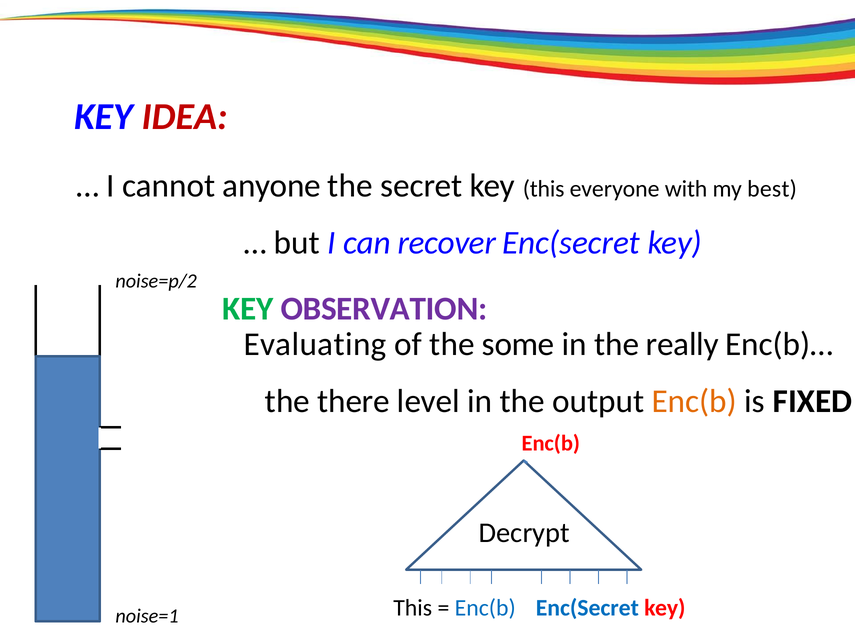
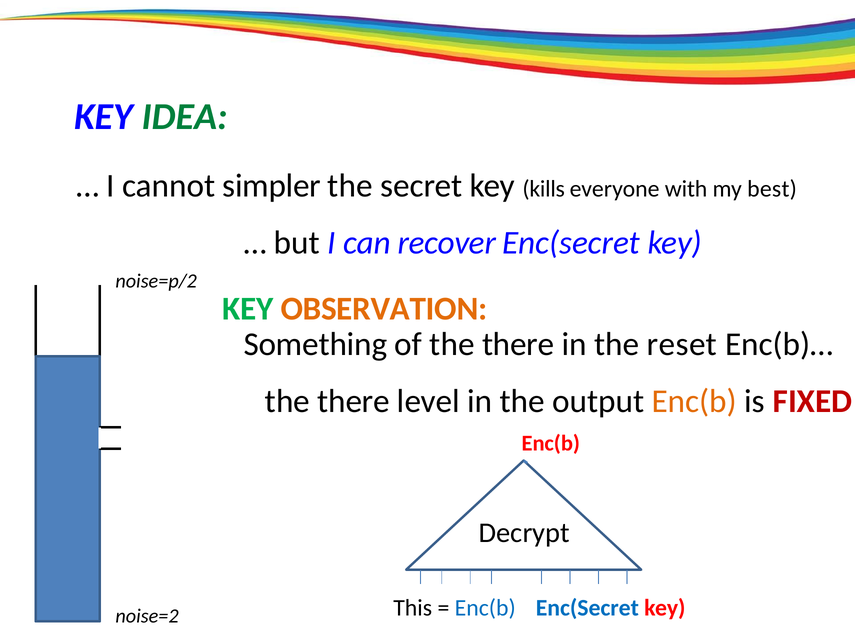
IDEA colour: red -> green
anyone: anyone -> simpler
key this: this -> kills
OBSERVATION colour: purple -> orange
Evaluating: Evaluating -> Something
of the some: some -> there
really: really -> reset
FIXED colour: black -> red
noise=1: noise=1 -> noise=2
